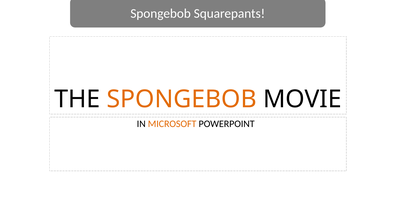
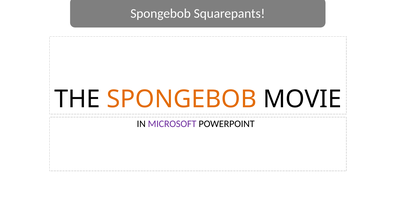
MICROSOFT colour: orange -> purple
